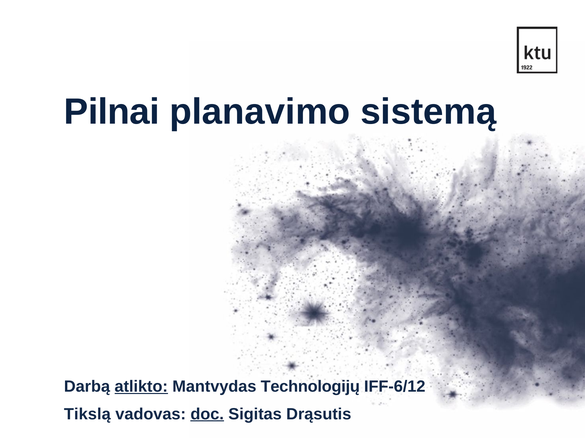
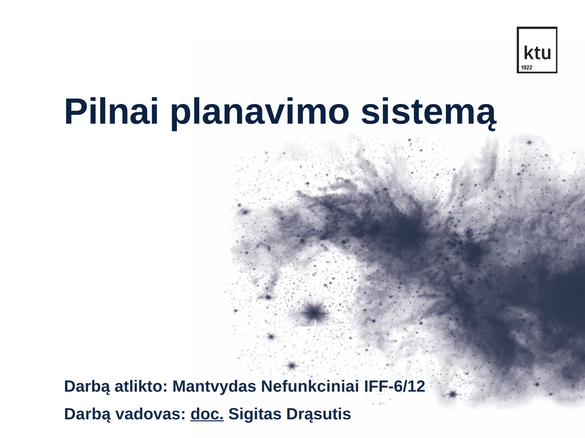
atlikto underline: present -> none
Technologijų: Technologijų -> Nefunkciniai
Tikslą at (87, 415): Tikslą -> Darbą
